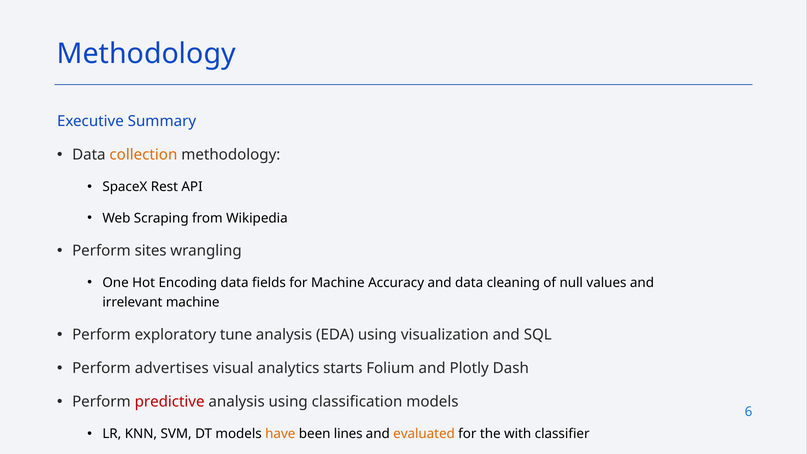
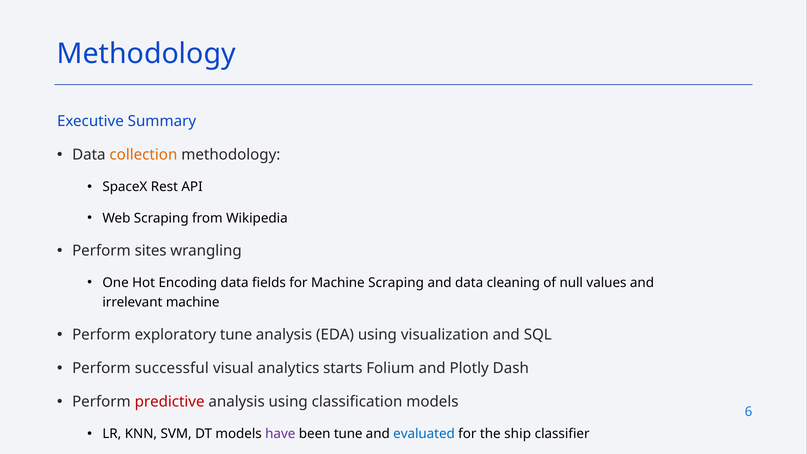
Machine Accuracy: Accuracy -> Scraping
advertises: advertises -> successful
have colour: orange -> purple
been lines: lines -> tune
evaluated colour: orange -> blue
with: with -> ship
